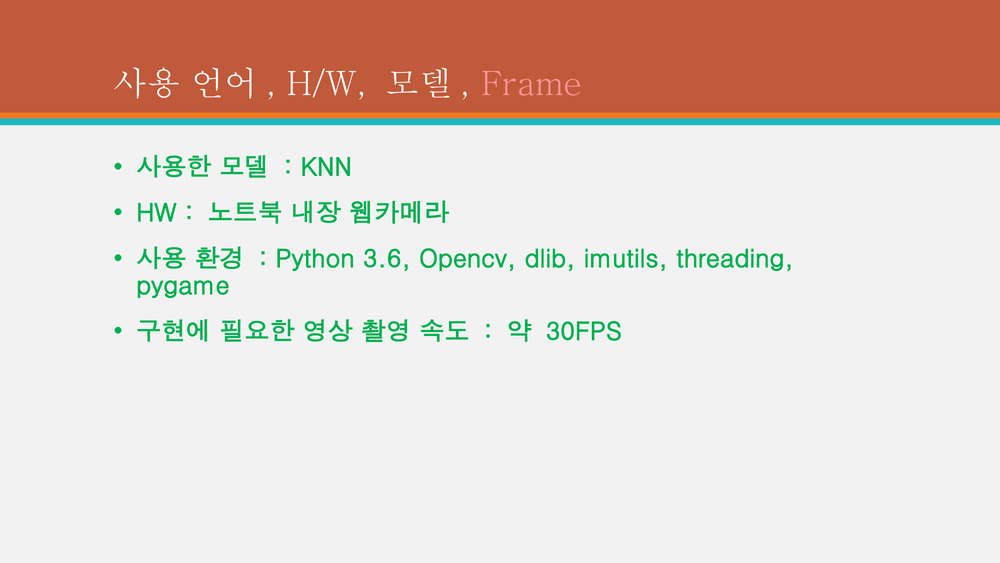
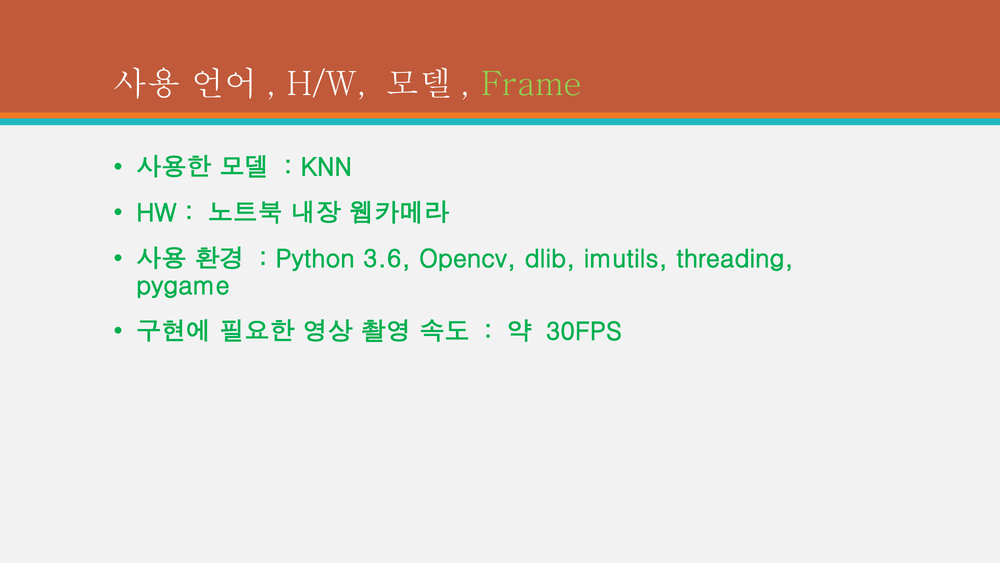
Frame colour: pink -> light green
